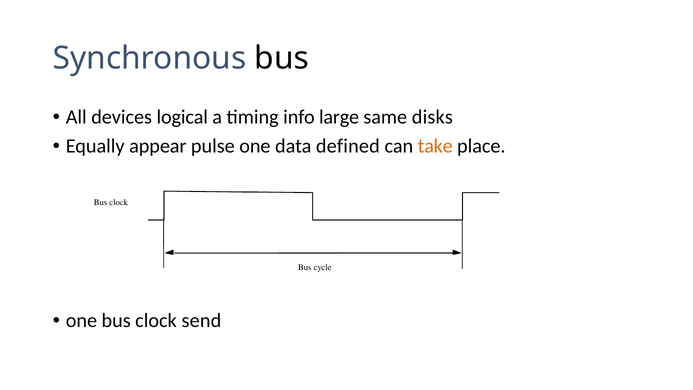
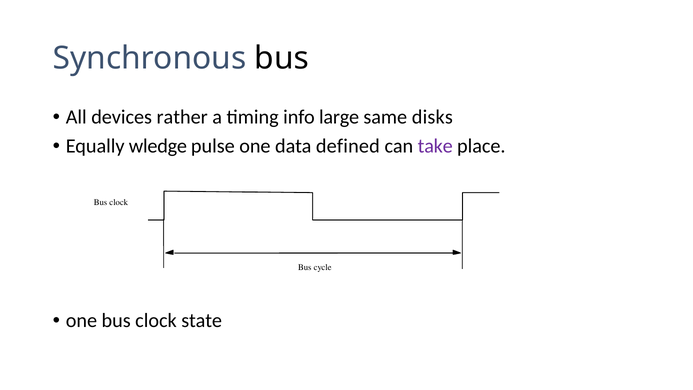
logical: logical -> rather
appear: appear -> wledge
take colour: orange -> purple
send: send -> state
